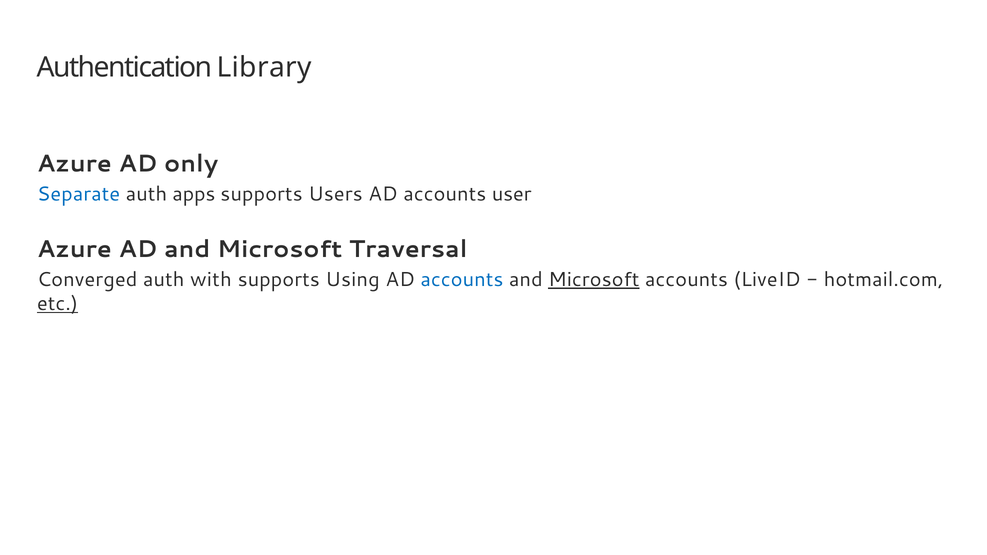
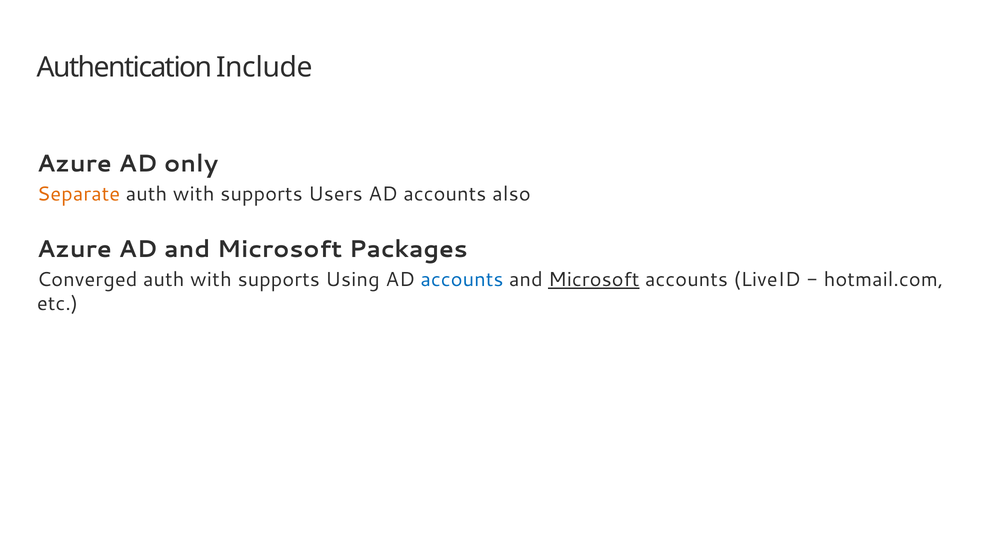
Library: Library -> Include
Separate colour: blue -> orange
apps at (194, 194): apps -> with
user: user -> also
Traversal: Traversal -> Packages
etc underline: present -> none
